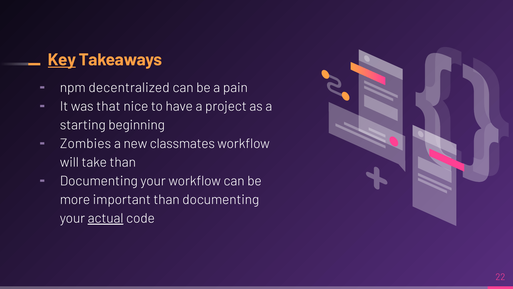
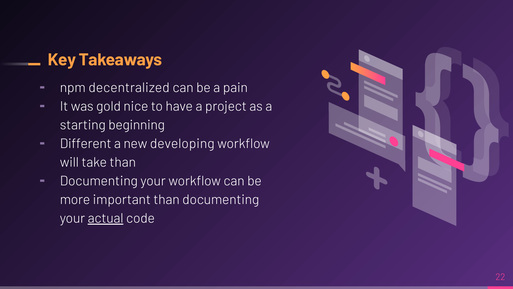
Key underline: present -> none
that: that -> gold
Zombies: Zombies -> Different
classmates: classmates -> developing
